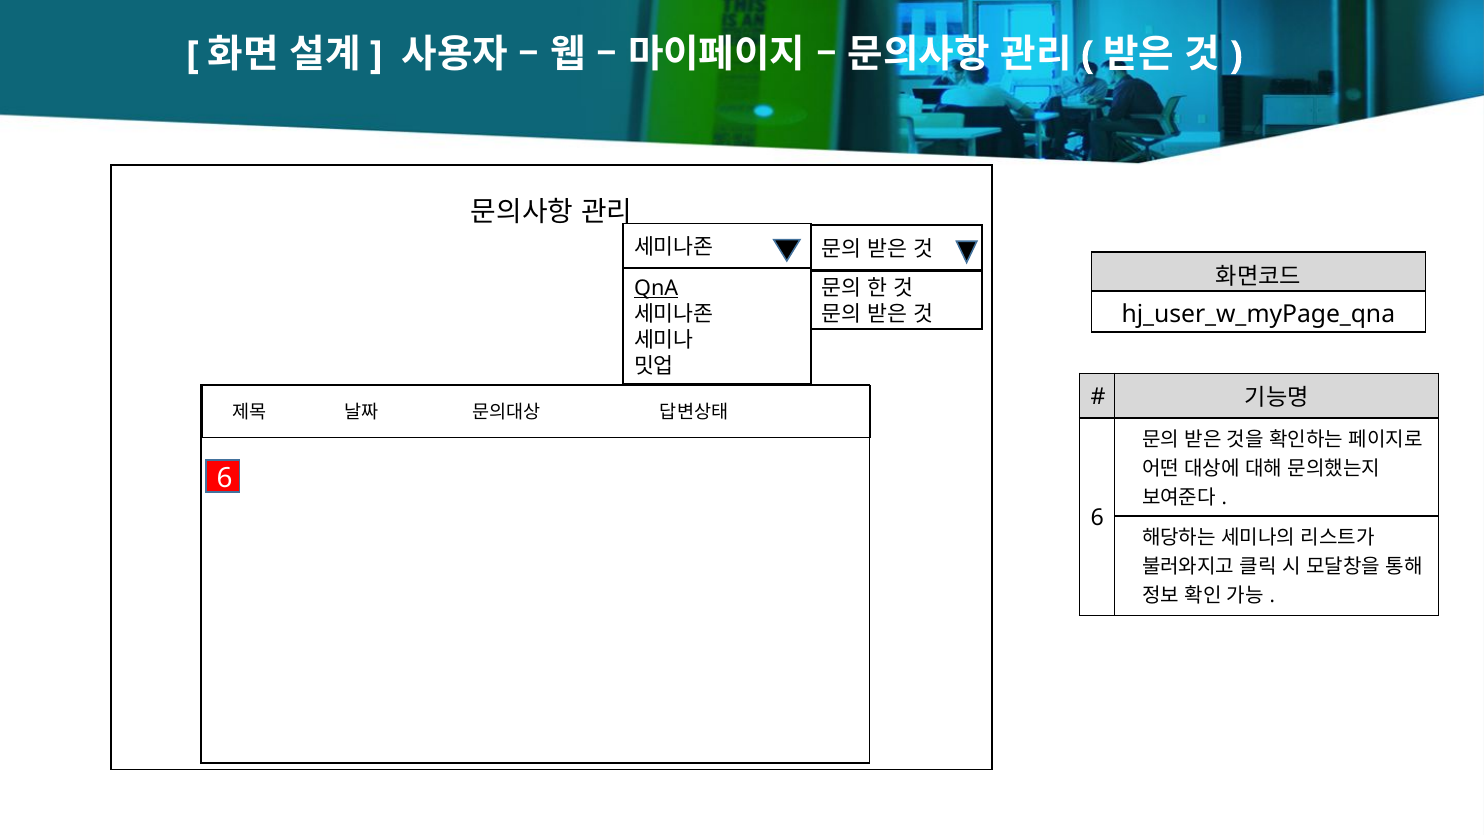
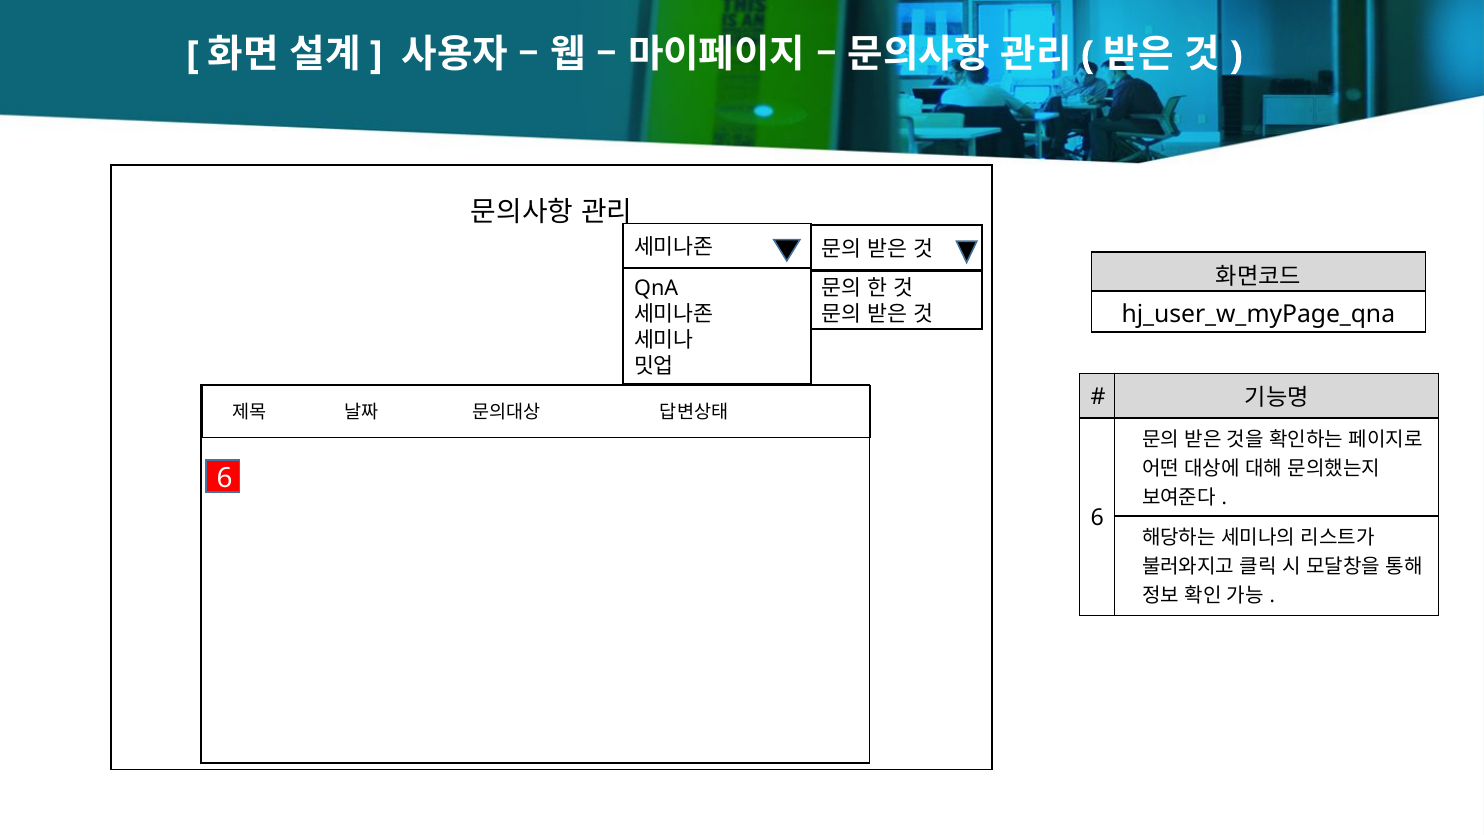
QnA underline: present -> none
